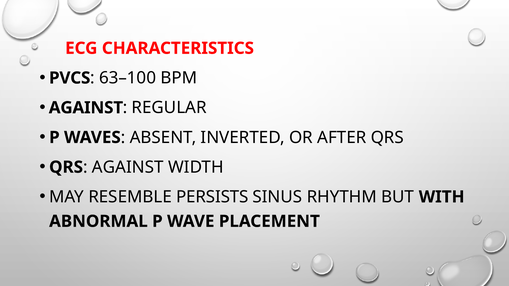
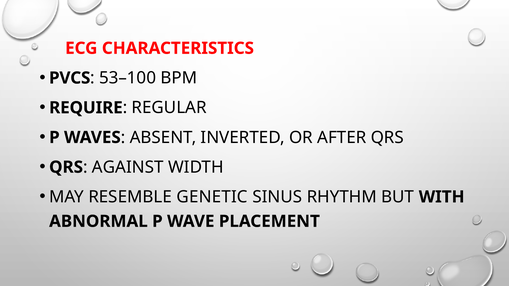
63–100: 63–100 -> 53–100
AGAINST at (86, 108): AGAINST -> REQUIRE
PERSISTS: PERSISTS -> GENETIC
